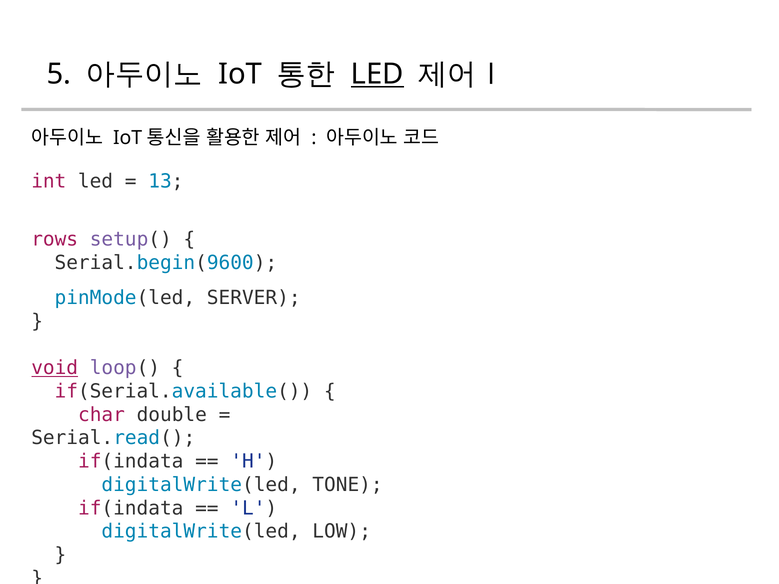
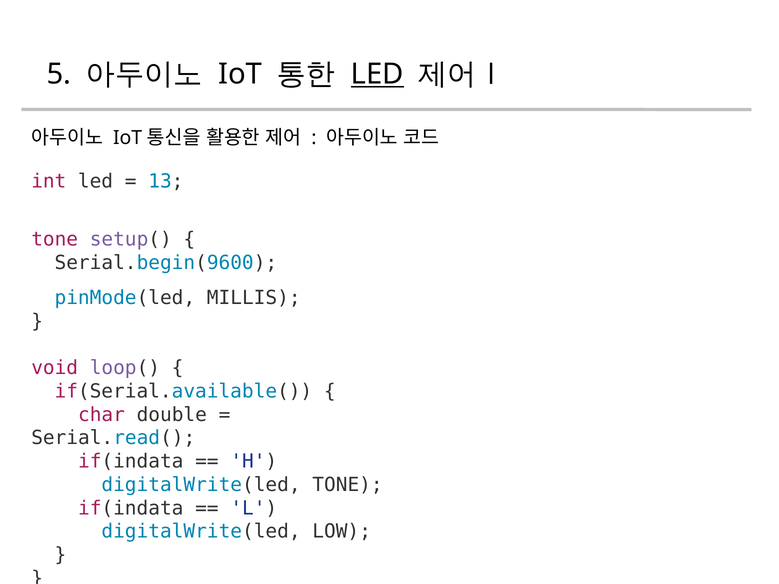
rows at (55, 240): rows -> tone
SERVER: SERVER -> MILLIS
void underline: present -> none
